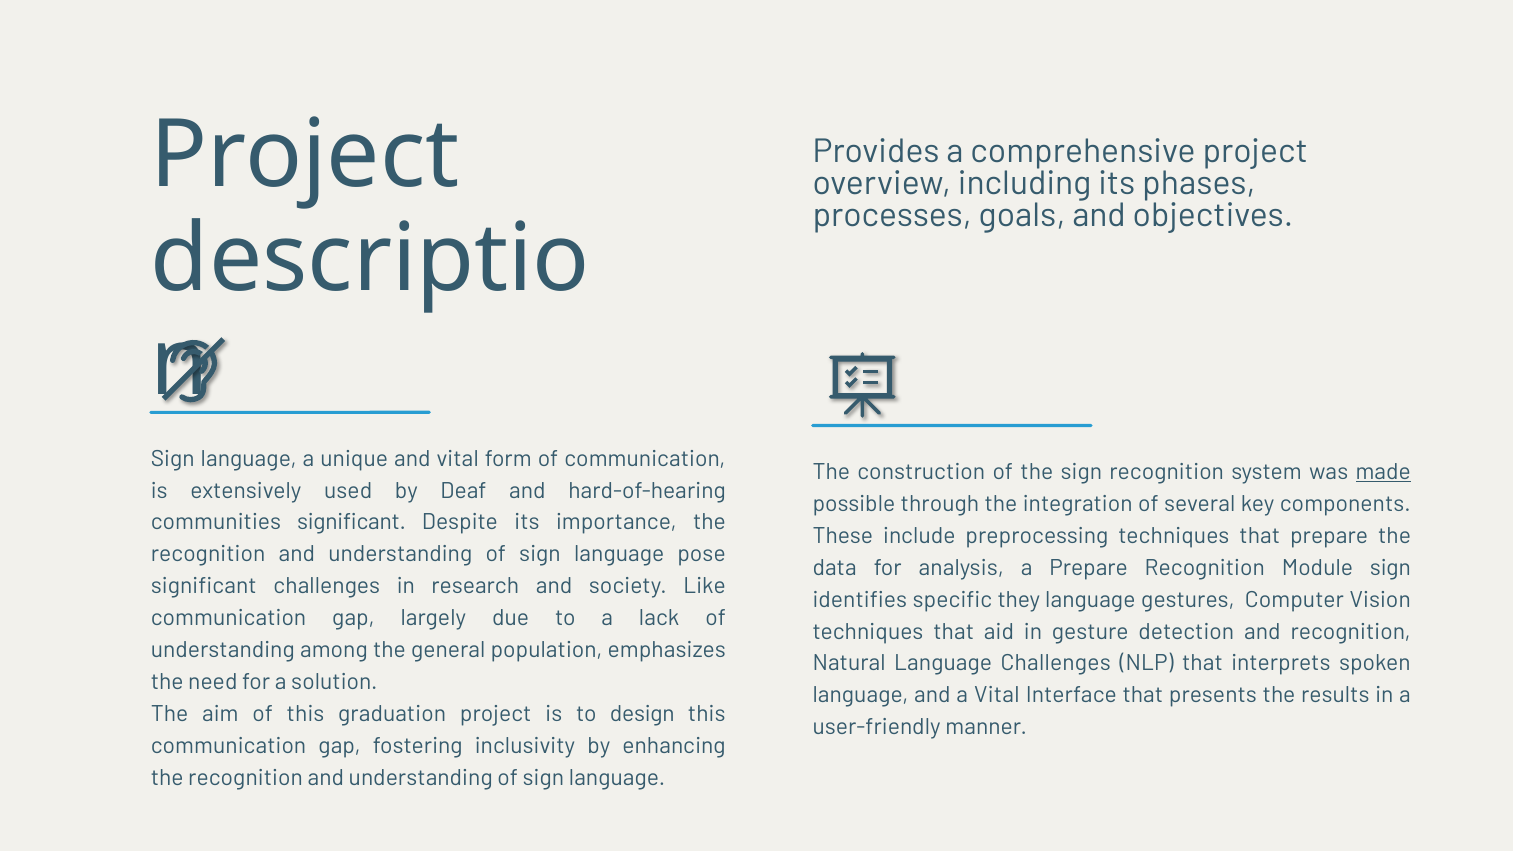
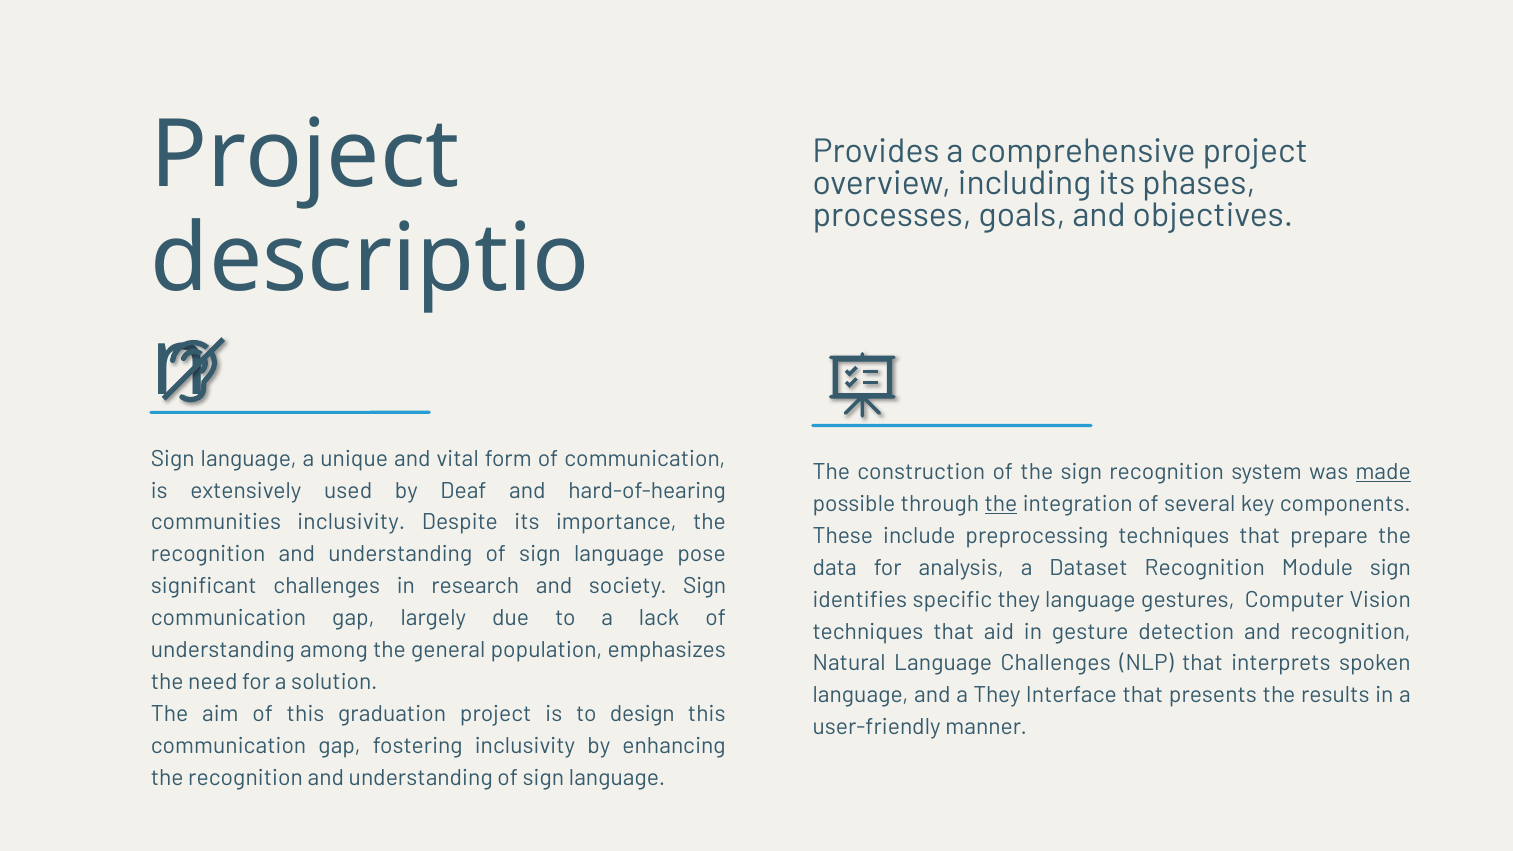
the at (1001, 504) underline: none -> present
communities significant: significant -> inclusivity
a Prepare: Prepare -> Dataset
society Like: Like -> Sign
a Vital: Vital -> They
